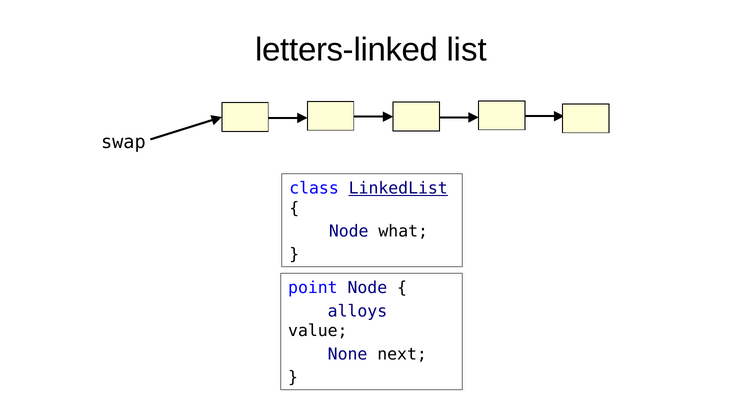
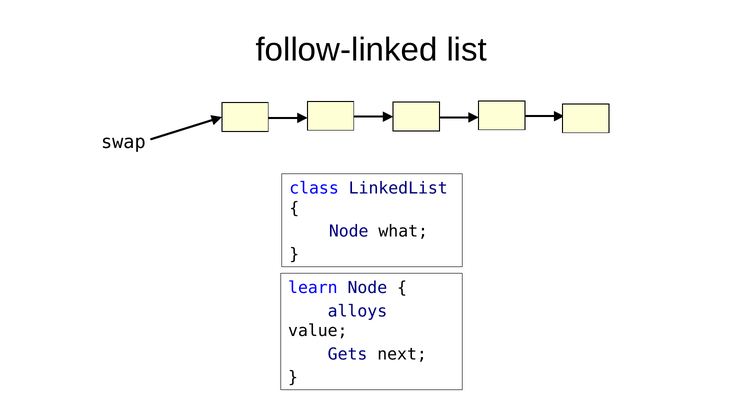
letters-linked: letters-linked -> follow-linked
LinkedList underline: present -> none
point: point -> learn
None: None -> Gets
